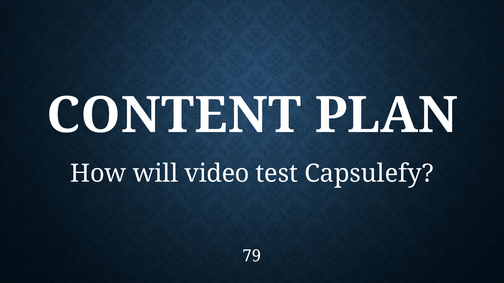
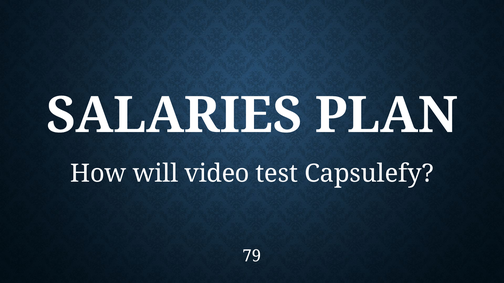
CONTENT: CONTENT -> SALARIES
